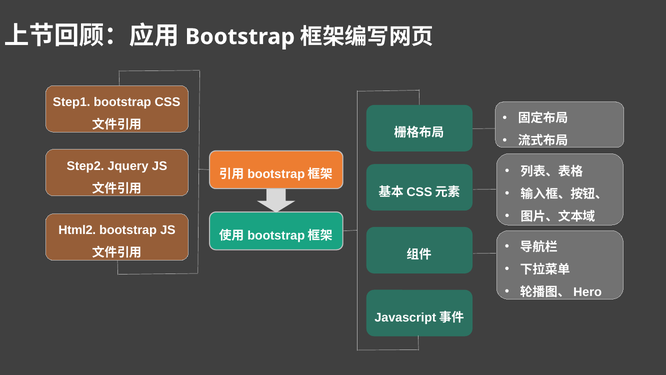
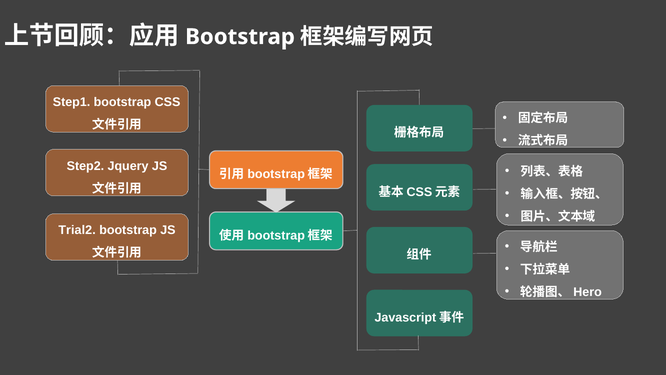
Html2: Html2 -> Trial2
